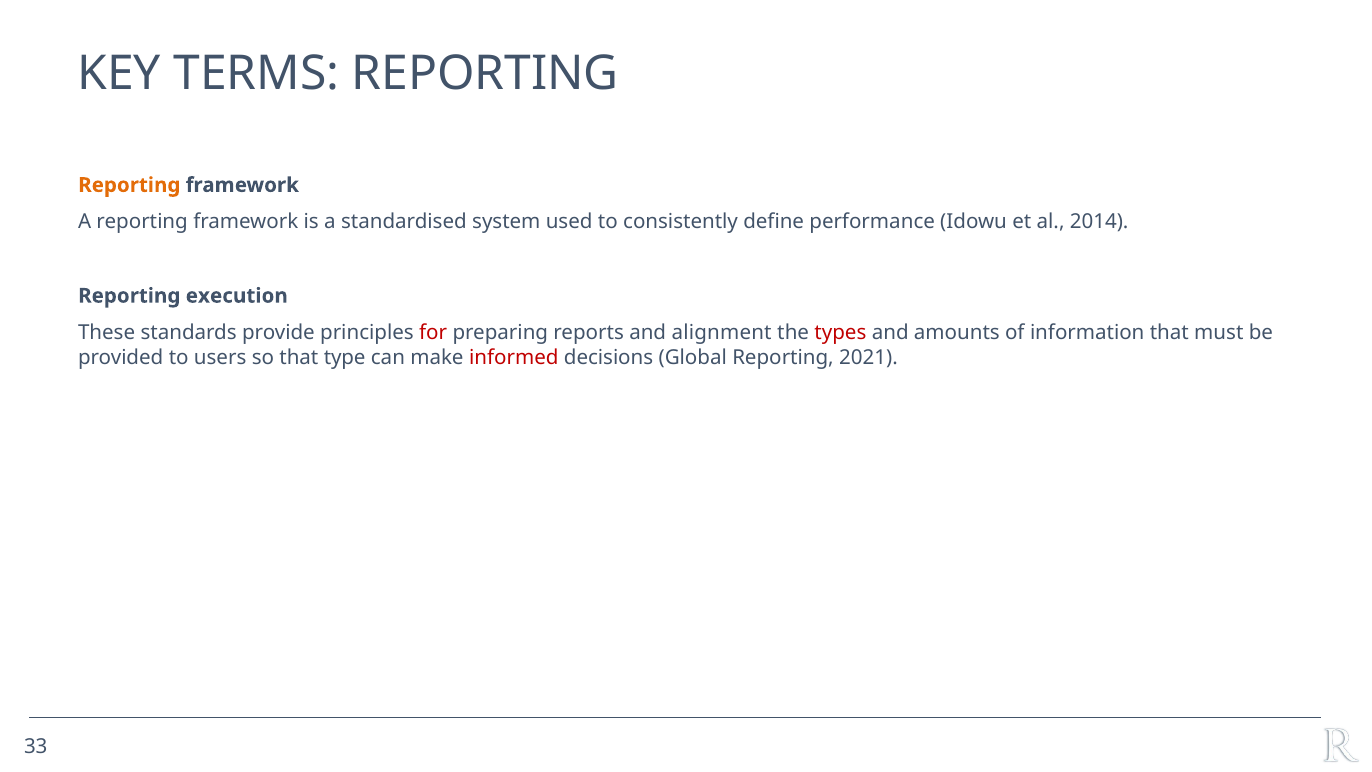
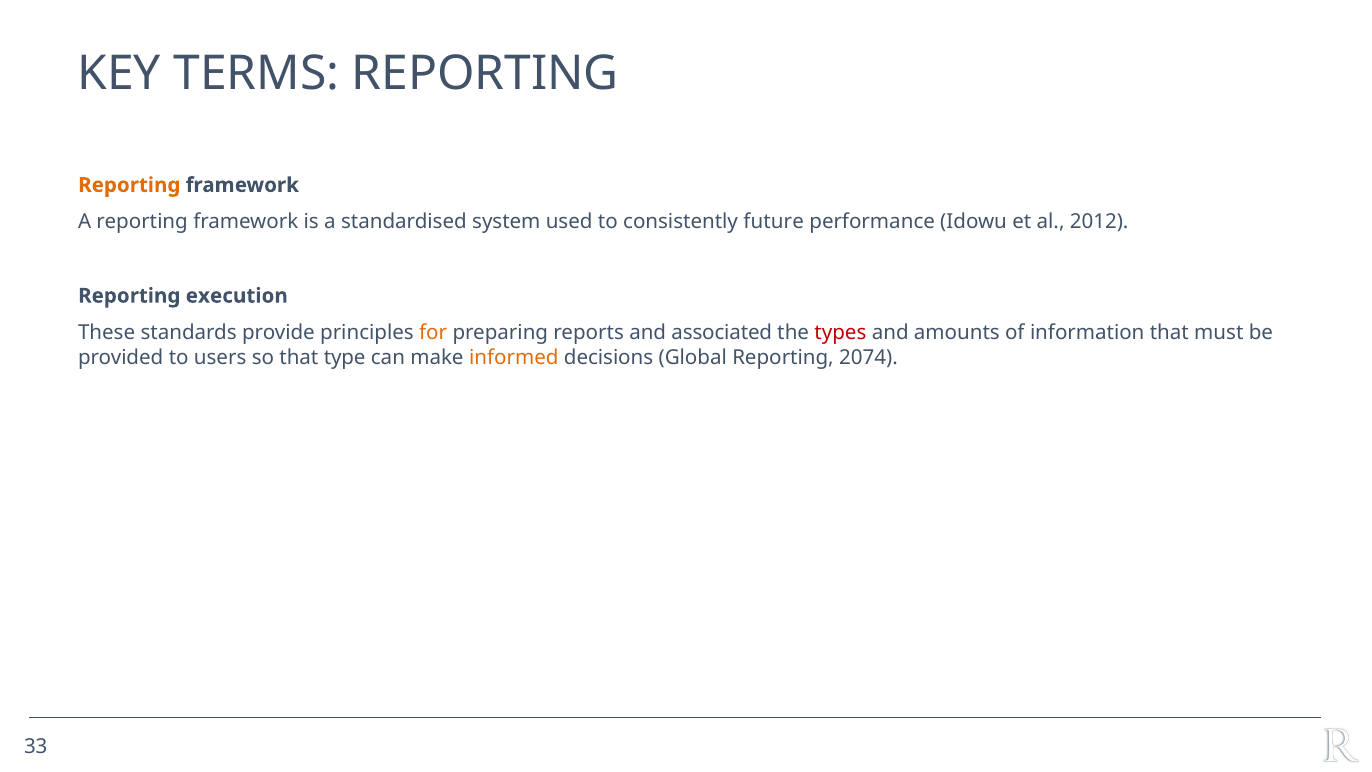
define: define -> future
2014: 2014 -> 2012
for colour: red -> orange
alignment: alignment -> associated
informed colour: red -> orange
2021: 2021 -> 2074
